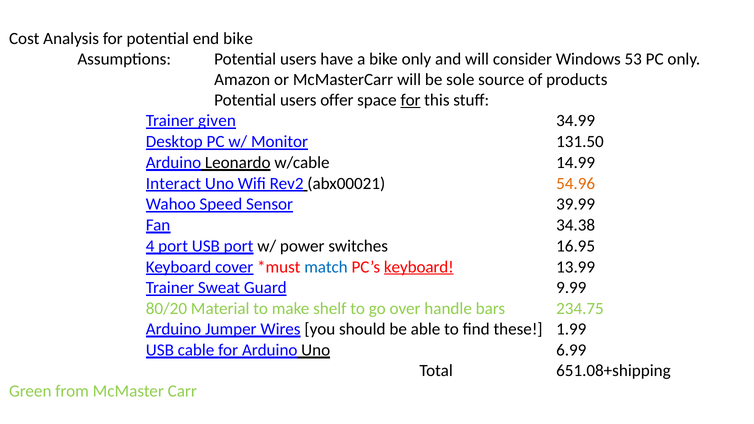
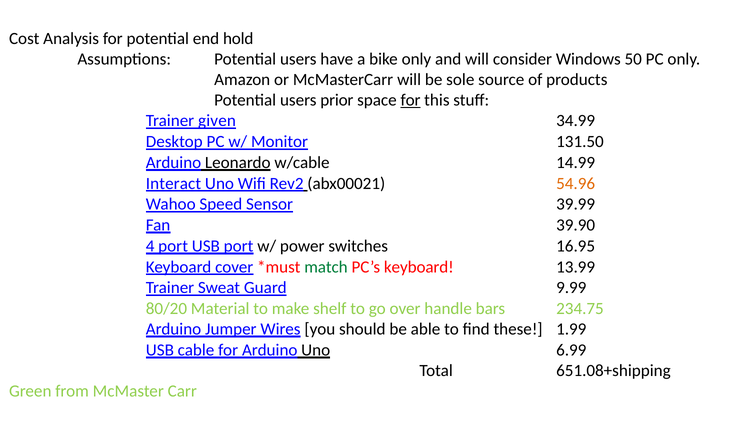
end bike: bike -> hold
53: 53 -> 50
offer: offer -> prior
34.38: 34.38 -> 39.90
match colour: blue -> green
keyboard at (419, 267) underline: present -> none
